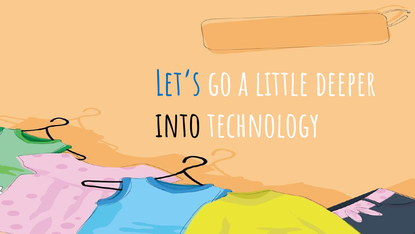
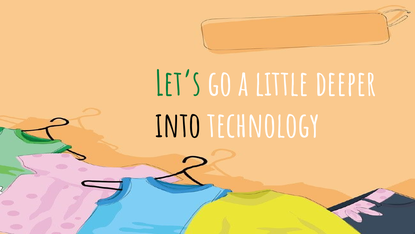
Let’s colour: blue -> green
